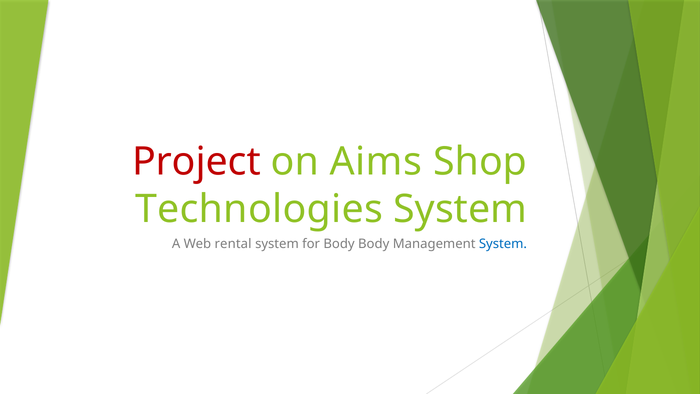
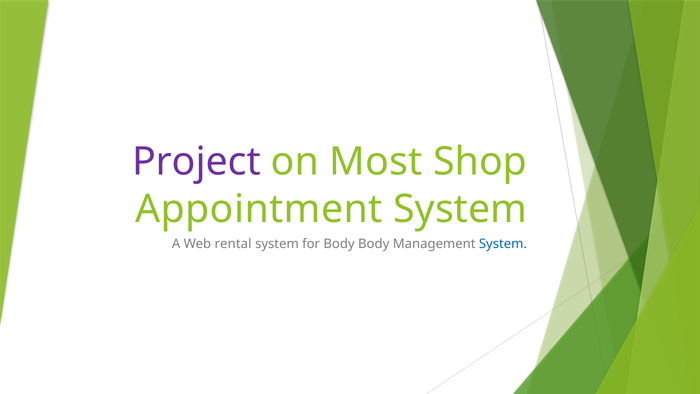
Project colour: red -> purple
Aims: Aims -> Most
Technologies: Technologies -> Appointment
